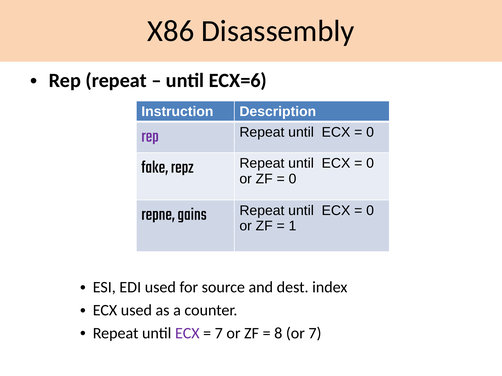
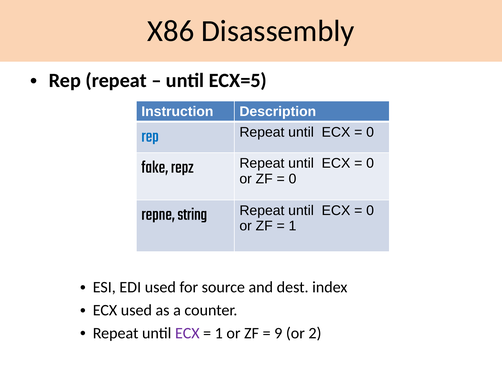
ECX=6: ECX=6 -> ECX=5
rep at (150, 136) colour: purple -> blue
gains: gains -> string
7 at (219, 334): 7 -> 1
8: 8 -> 9
or 7: 7 -> 2
